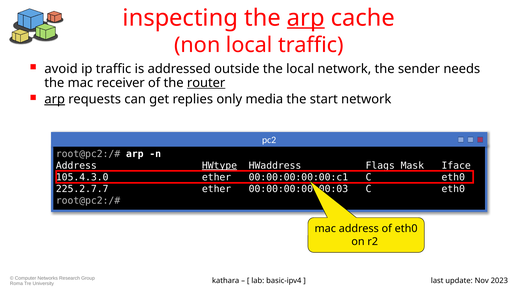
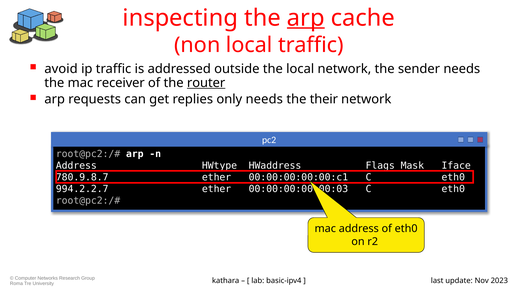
arp at (55, 99) underline: present -> none
only media: media -> needs
start: start -> their
HWtype underline: present -> none
105.4.3.0: 105.4.3.0 -> 780.9.8.7
225.2.7.7: 225.2.7.7 -> 994.2.2.7
